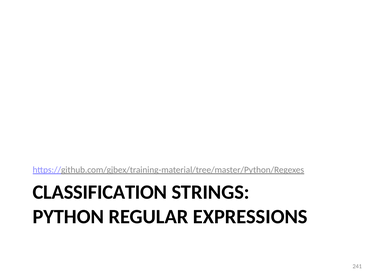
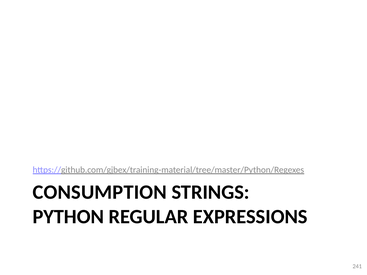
CLASSIFICATION: CLASSIFICATION -> CONSUMPTION
